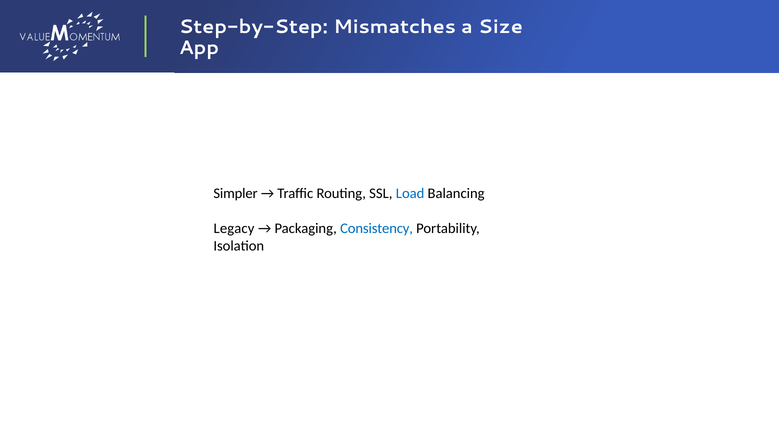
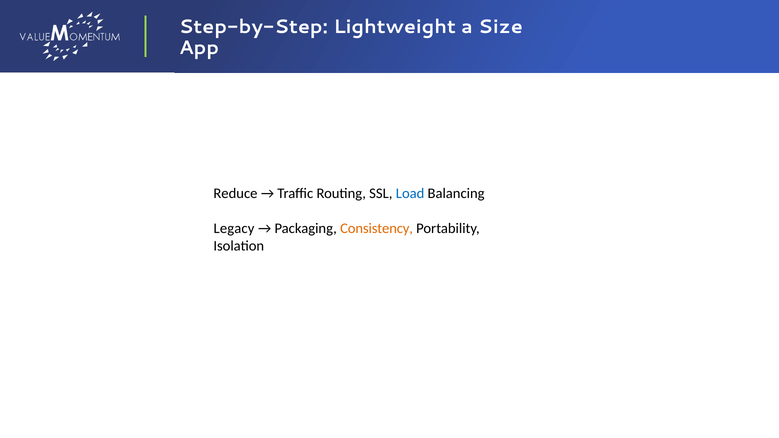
Mismatches: Mismatches -> Lightweight
Simpler: Simpler -> Reduce
Consistency colour: blue -> orange
